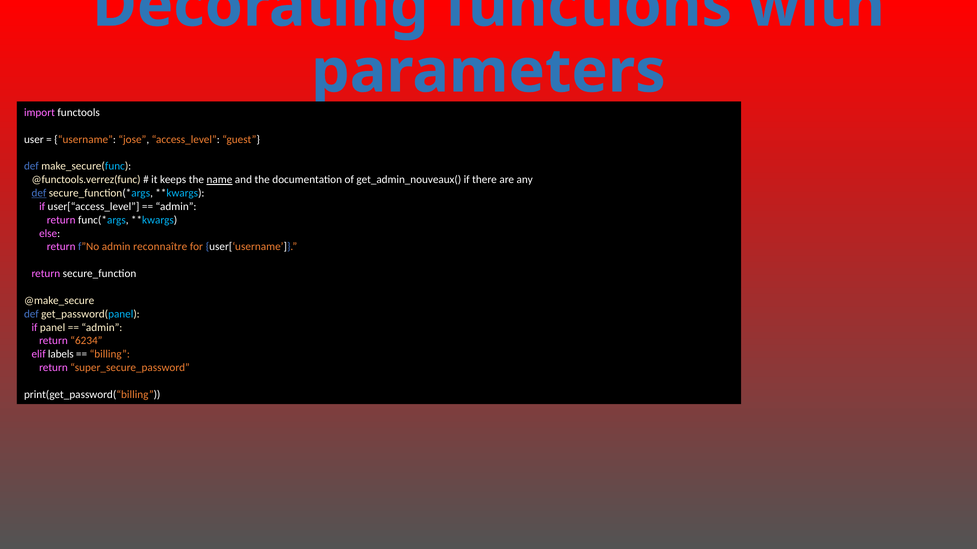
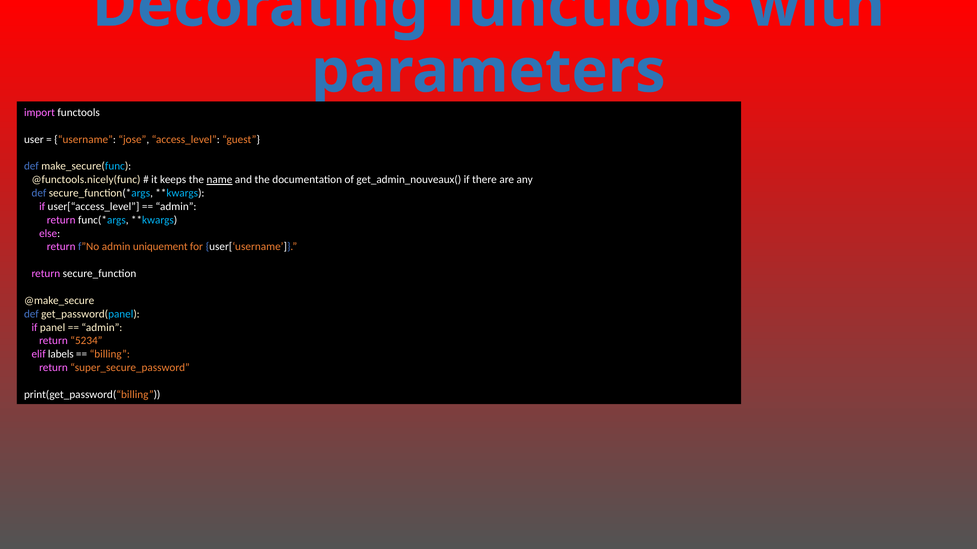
@functools.verrez(func: @functools.verrez(func -> @functools.nicely(func
def at (39, 193) underline: present -> none
reconnaître: reconnaître -> uniquement
6234: 6234 -> 5234
